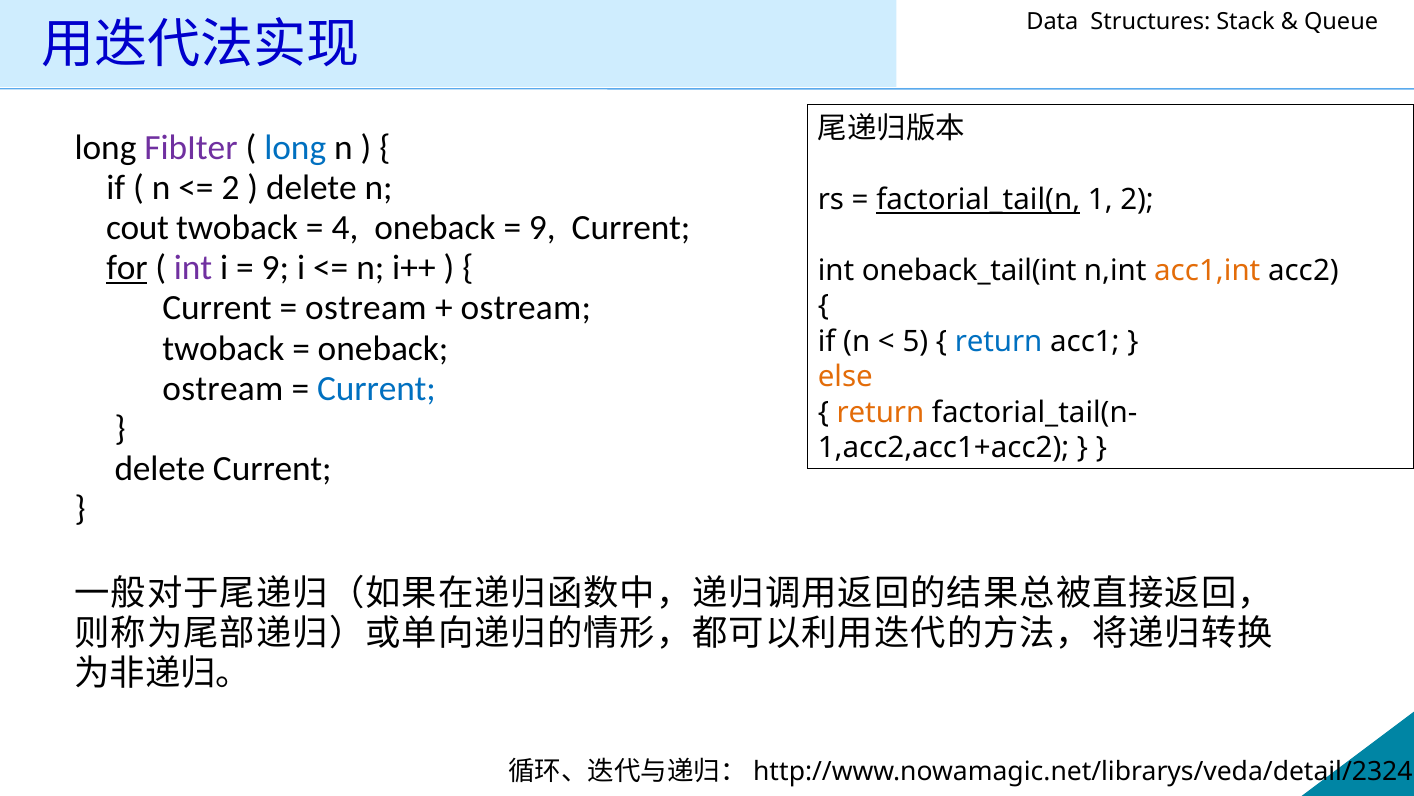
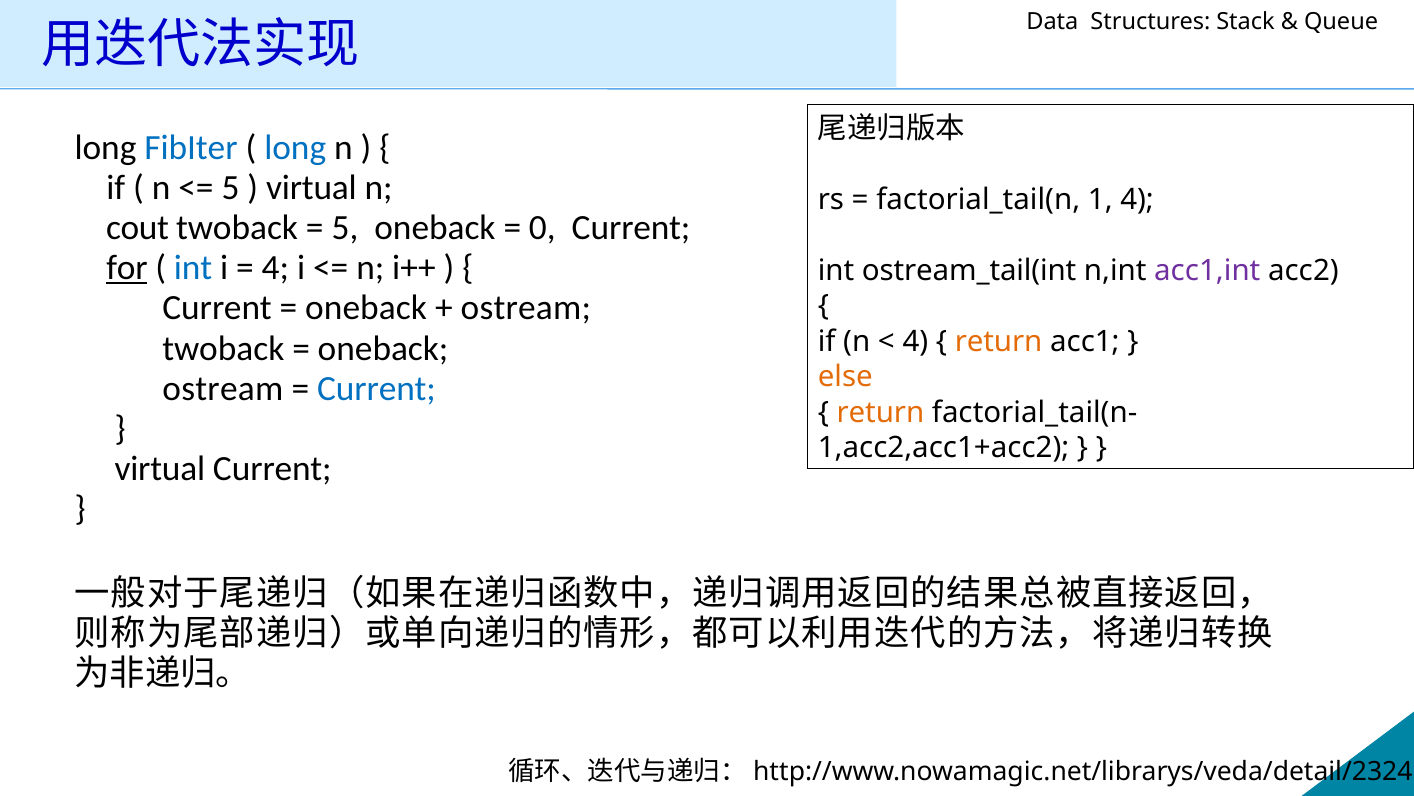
FibIter colour: purple -> blue
2 at (230, 188): 2 -> 5
delete at (311, 188): delete -> virtual
factorial_tail(n underline: present -> none
1 2: 2 -> 4
4 at (345, 228): 4 -> 5
9 at (542, 228): 9 -> 0
int at (193, 268) colour: purple -> blue
9 at (275, 268): 9 -> 4
oneback_tail(int: oneback_tail(int -> ostream_tail(int
acc1,int colour: orange -> purple
ostream at (366, 308): ostream -> oneback
5 at (915, 341): 5 -> 4
return at (999, 341) colour: blue -> orange
delete at (160, 468): delete -> virtual
